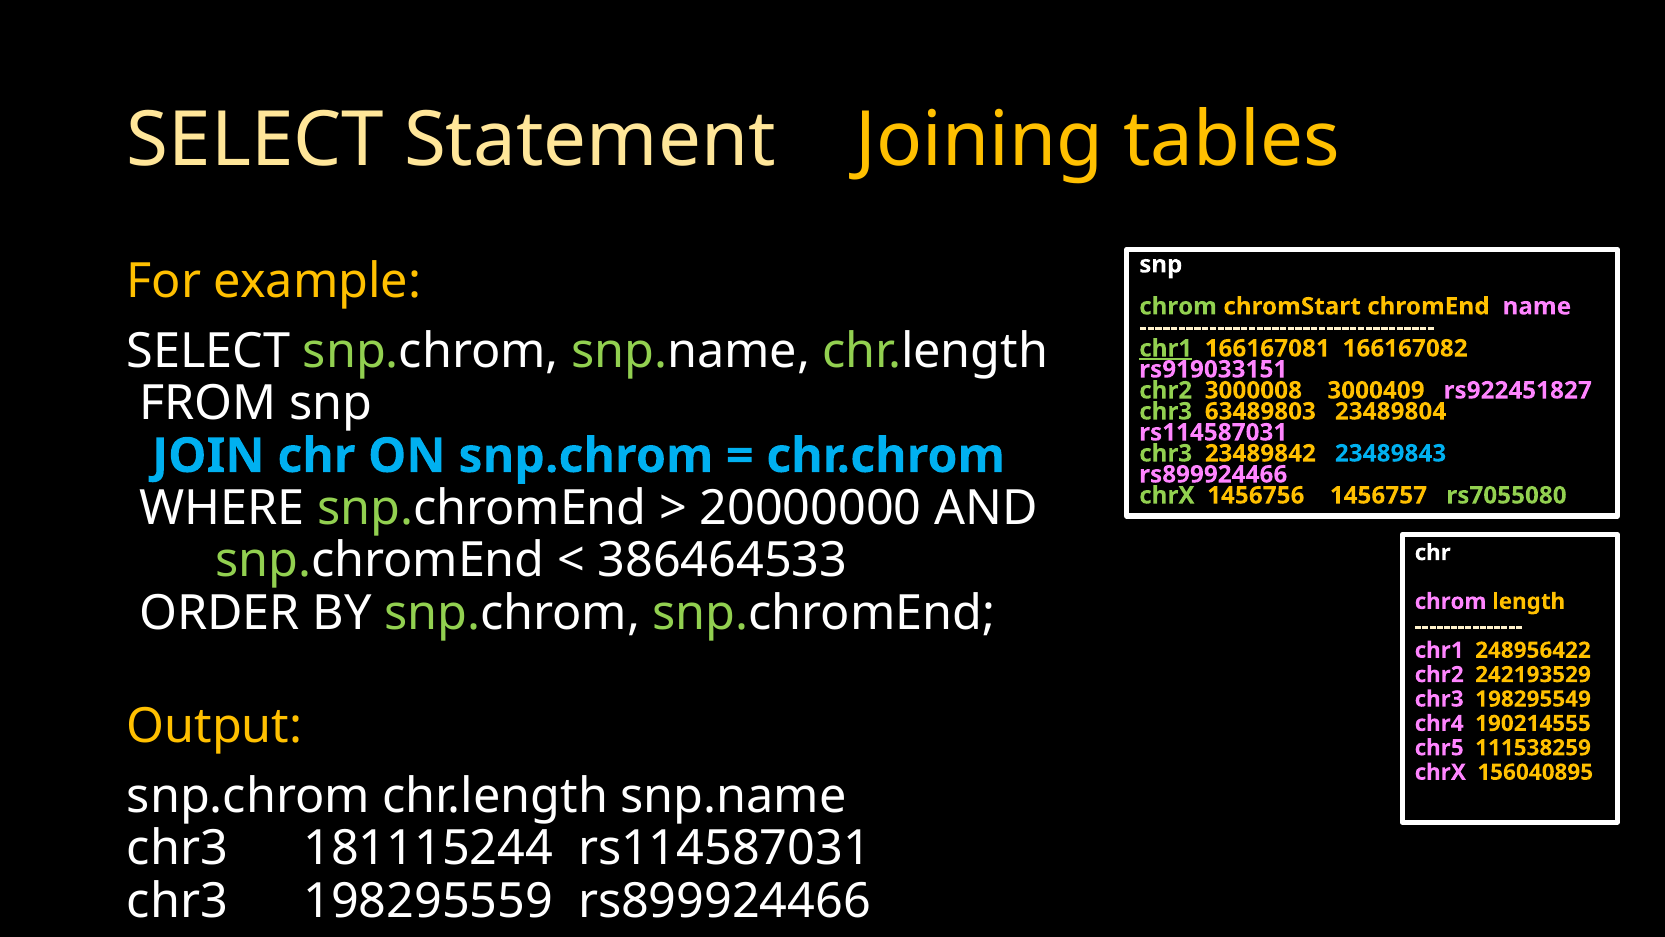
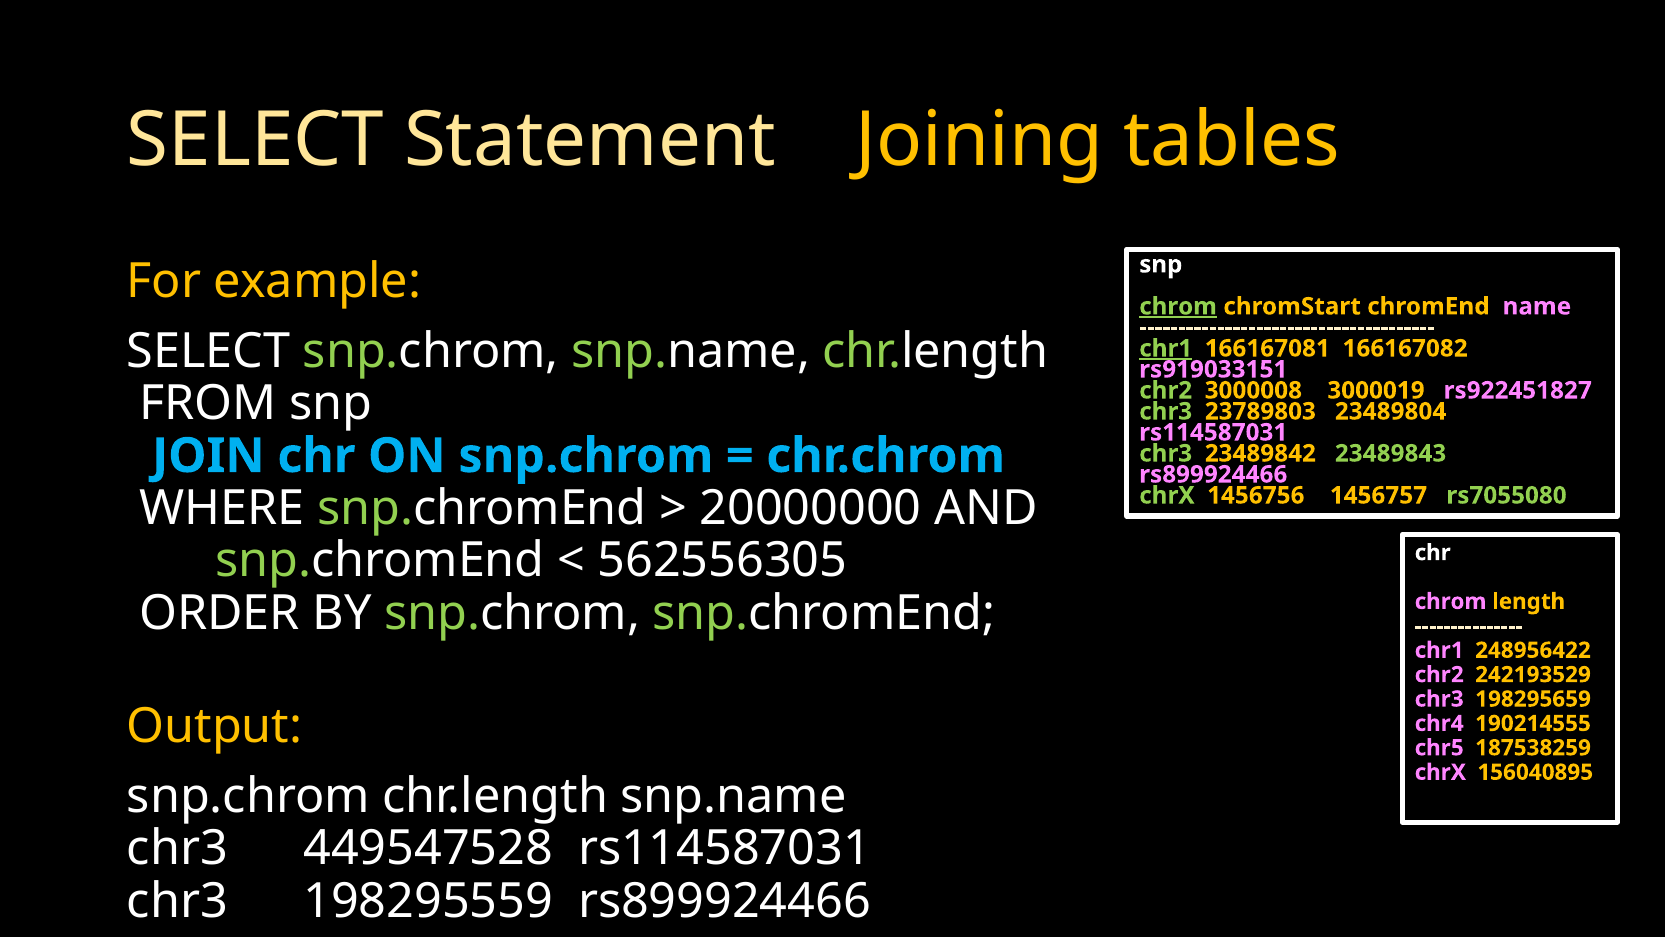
chrom at (1178, 306) underline: none -> present
3000409: 3000409 -> 3000019
63489803: 63489803 -> 23789803
23489843 colour: light blue -> light green
386464533: 386464533 -> 562556305
198295549: 198295549 -> 198295659
111538259: 111538259 -> 187538259
181115244: 181115244 -> 449547528
